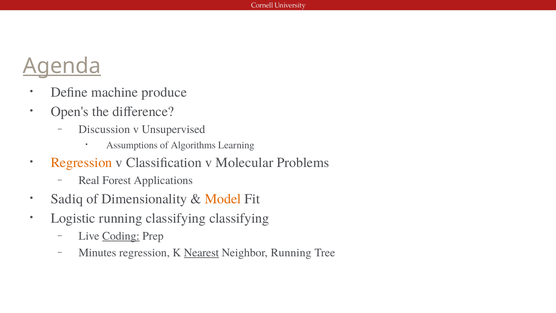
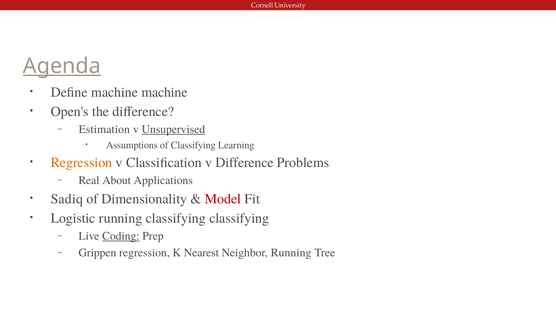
machine produce: produce -> machine
Discussion: Discussion -> Estimation
Unsupervised underline: none -> present
of Algorithms: Algorithms -> Classifying
v Molecular: Molecular -> Difference
Forest: Forest -> About
Model colour: orange -> red
Minutes: Minutes -> Grippen
Nearest underline: present -> none
